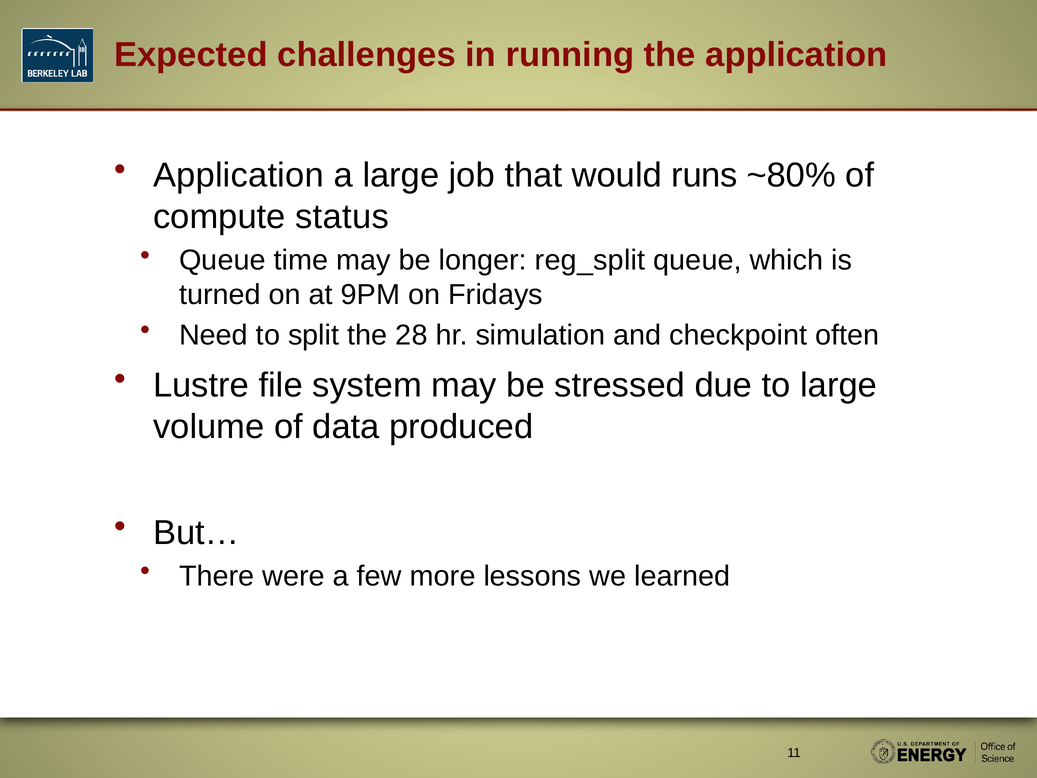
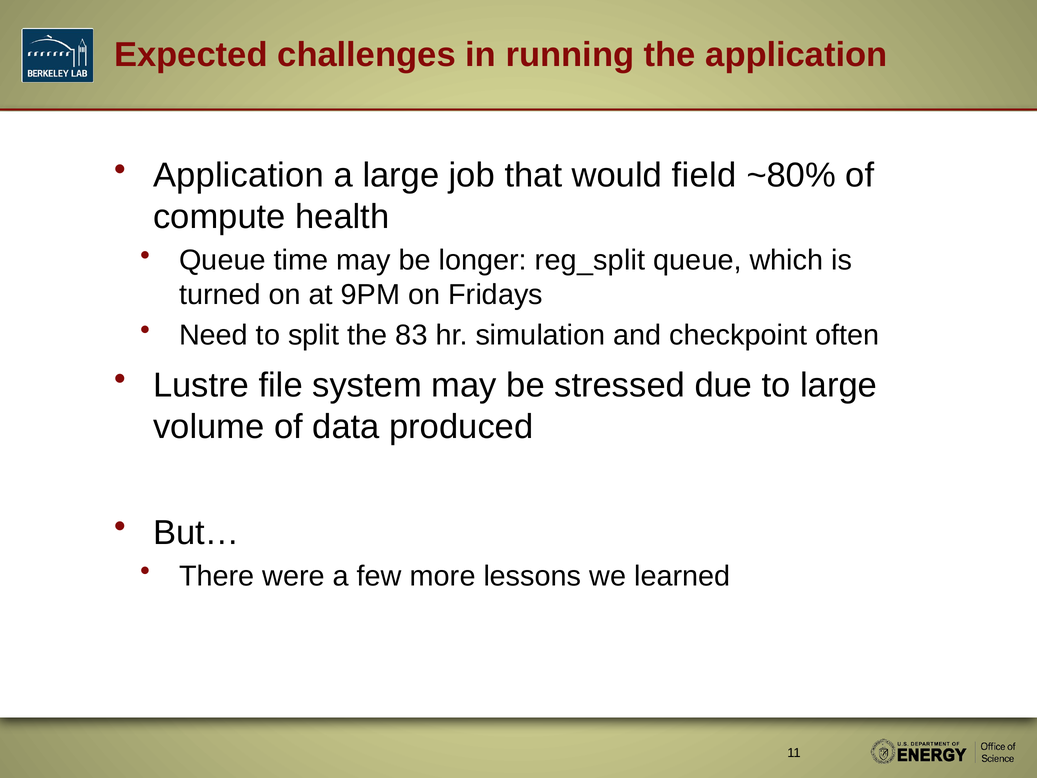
runs: runs -> field
status: status -> health
28: 28 -> 83
